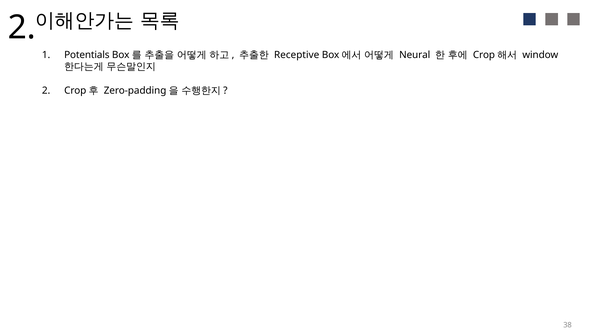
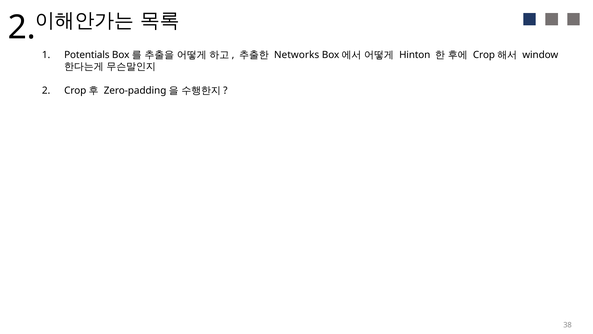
Receptive: Receptive -> Networks
Neural: Neural -> Hinton
